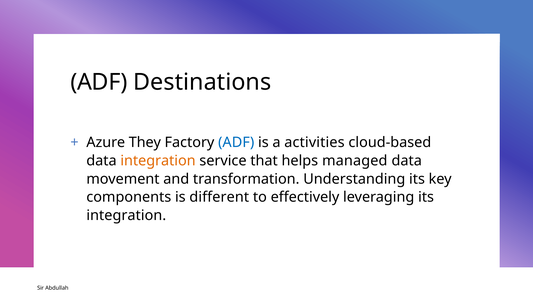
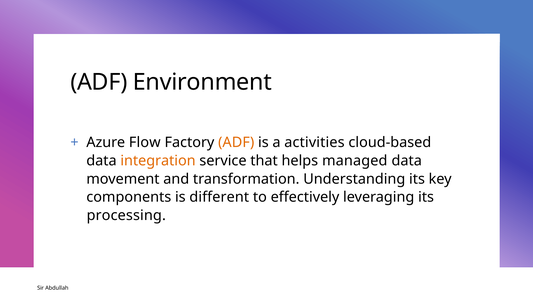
Destinations: Destinations -> Environment
They: They -> Flow
ADF at (236, 142) colour: blue -> orange
integration at (126, 215): integration -> processing
